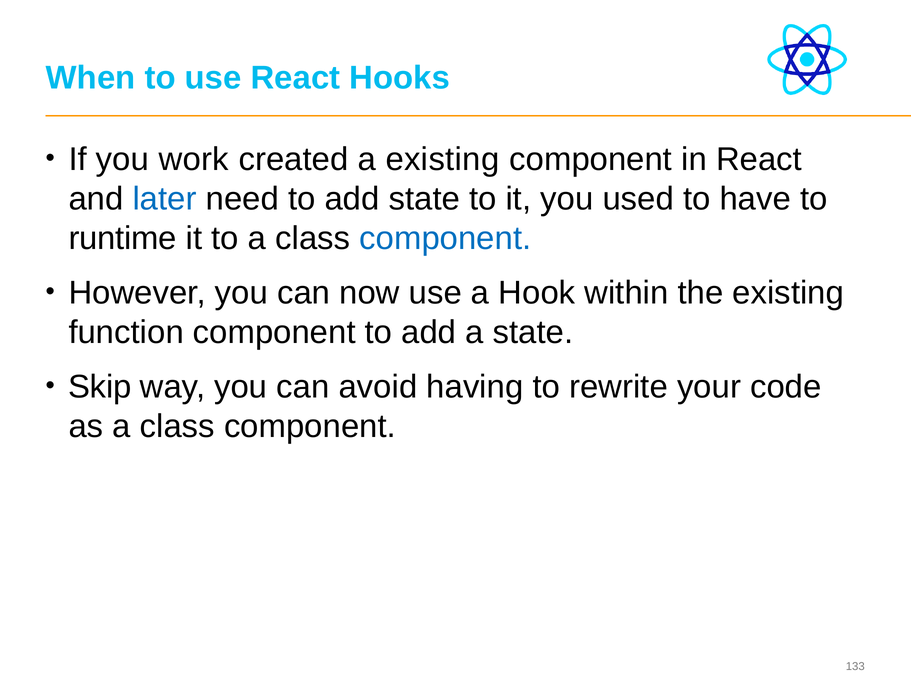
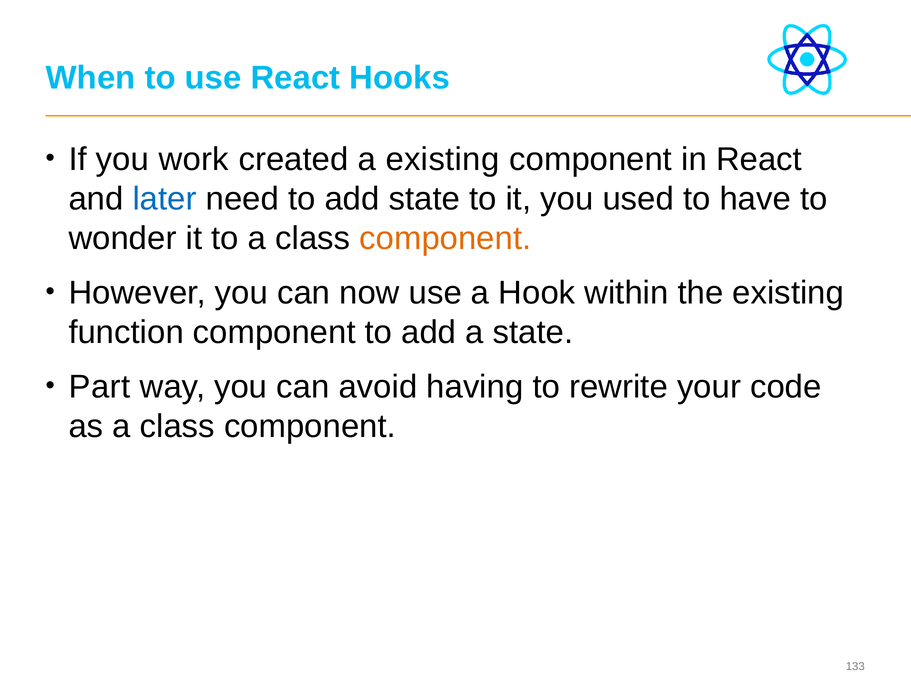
runtime: runtime -> wonder
component at (445, 239) colour: blue -> orange
Skip: Skip -> Part
